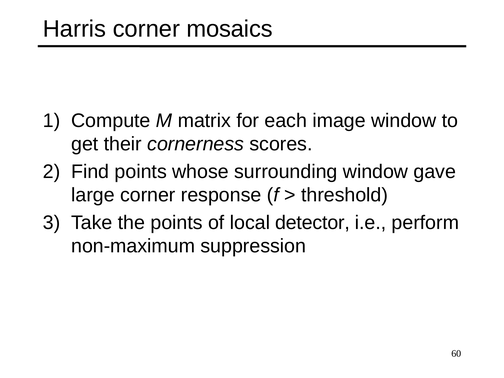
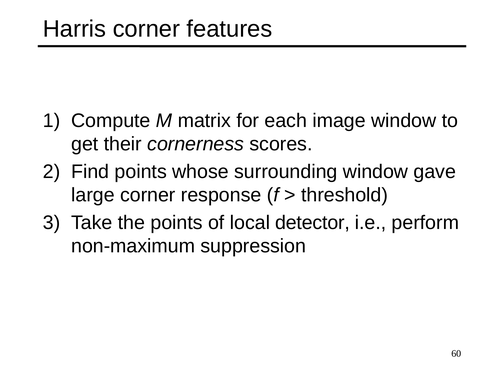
mosaics: mosaics -> features
